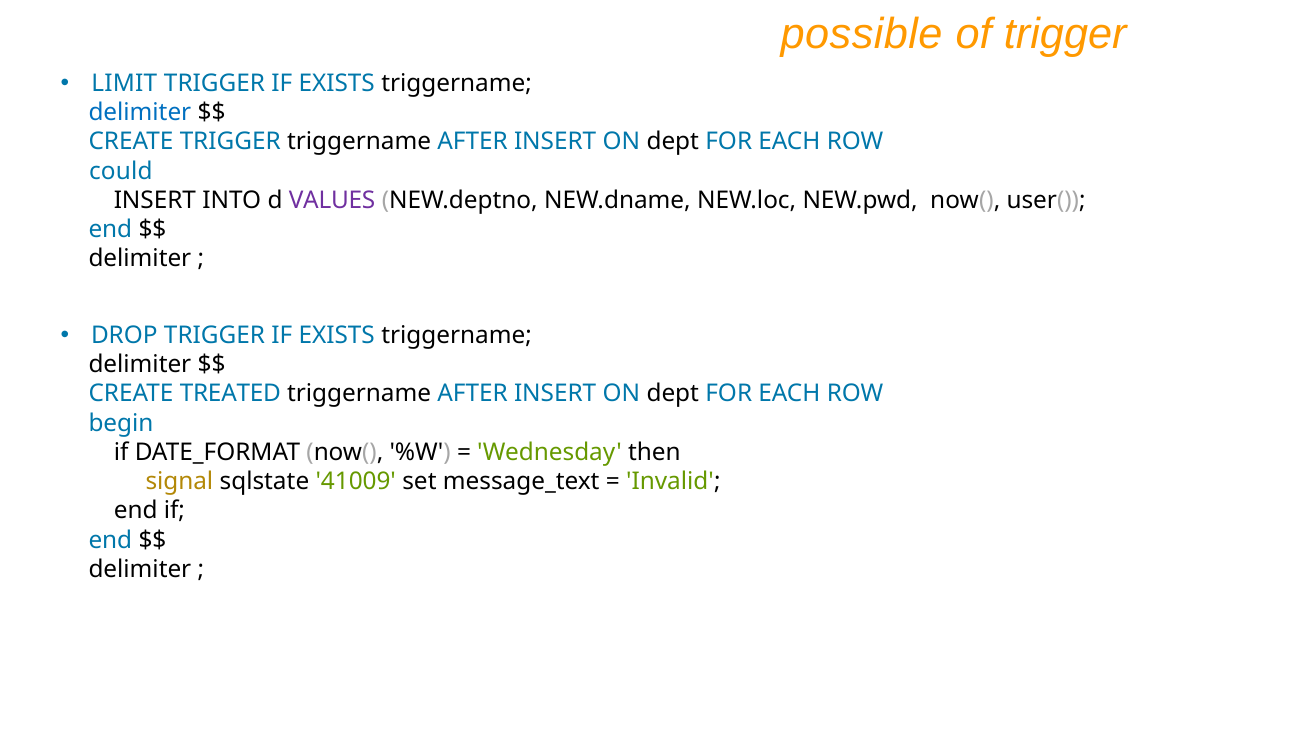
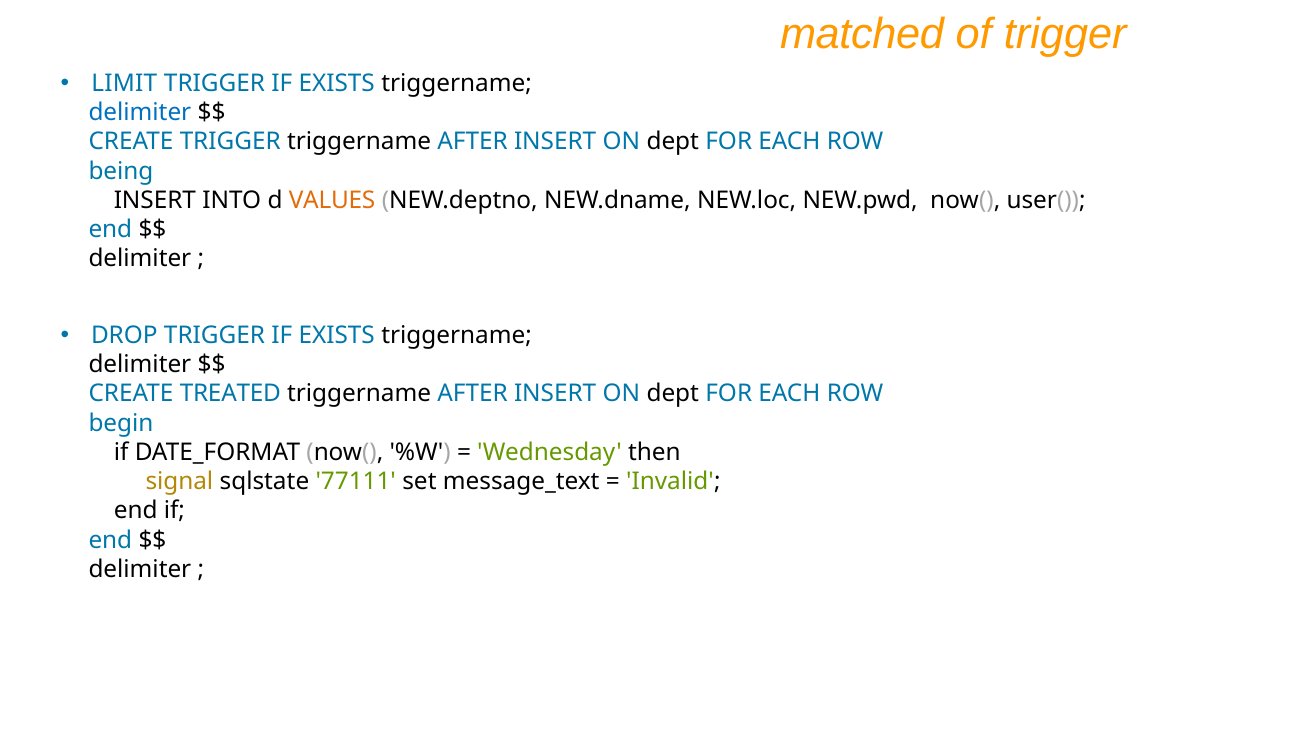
possible: possible -> matched
could: could -> being
VALUES colour: purple -> orange
41009: 41009 -> 77111
